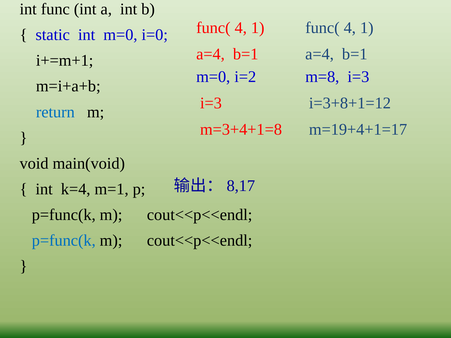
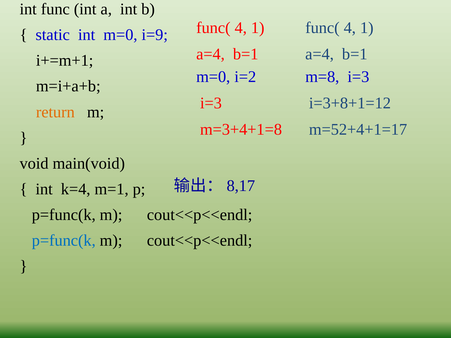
i=0: i=0 -> i=9
return colour: blue -> orange
m=19+4+1=17: m=19+4+1=17 -> m=52+4+1=17
